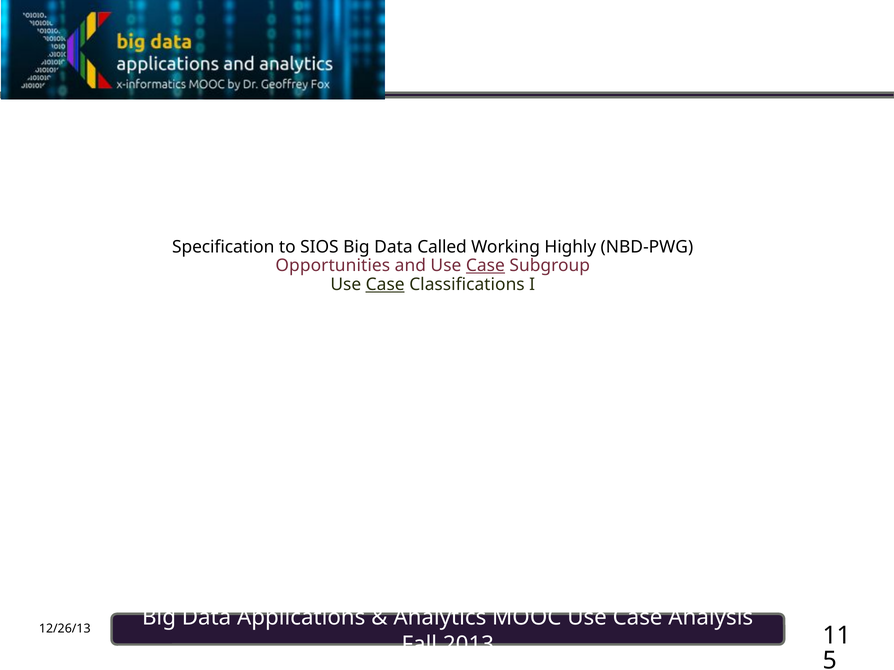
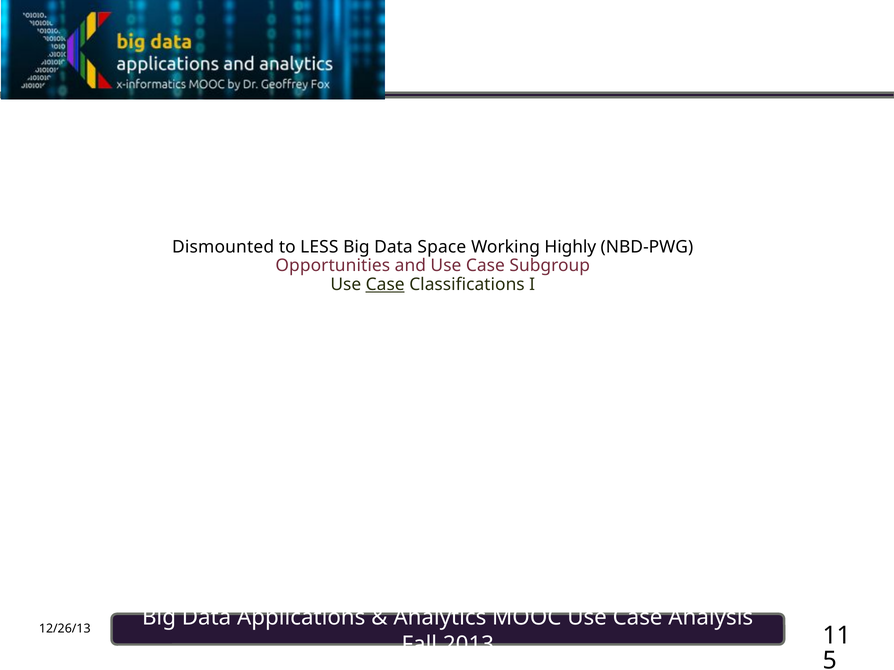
Specification: Specification -> Dismounted
SIOS: SIOS -> LESS
Called: Called -> Space
Case at (485, 266) underline: present -> none
